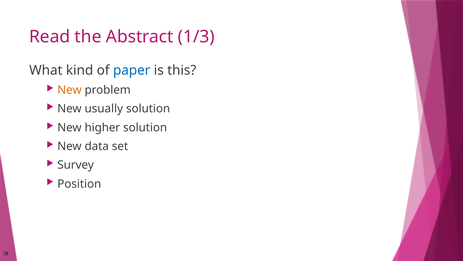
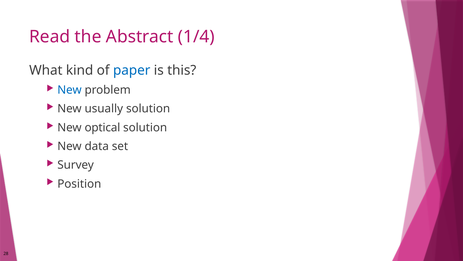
1/3: 1/3 -> 1/4
New at (70, 90) colour: orange -> blue
higher: higher -> optical
